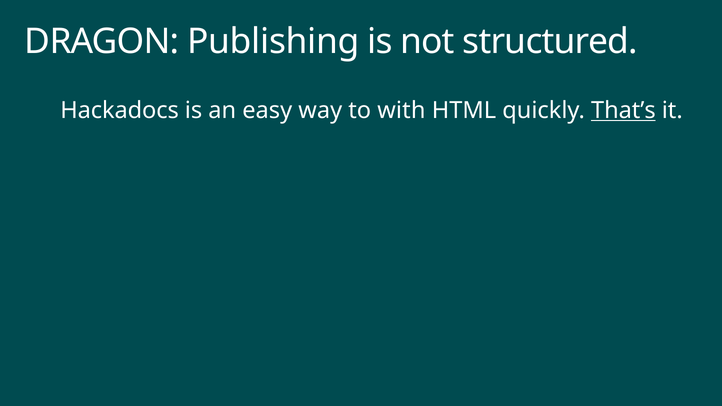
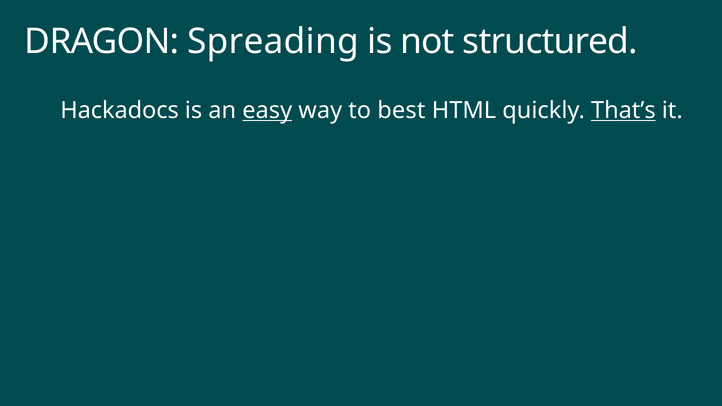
Publishing: Publishing -> Spreading
easy underline: none -> present
with: with -> best
